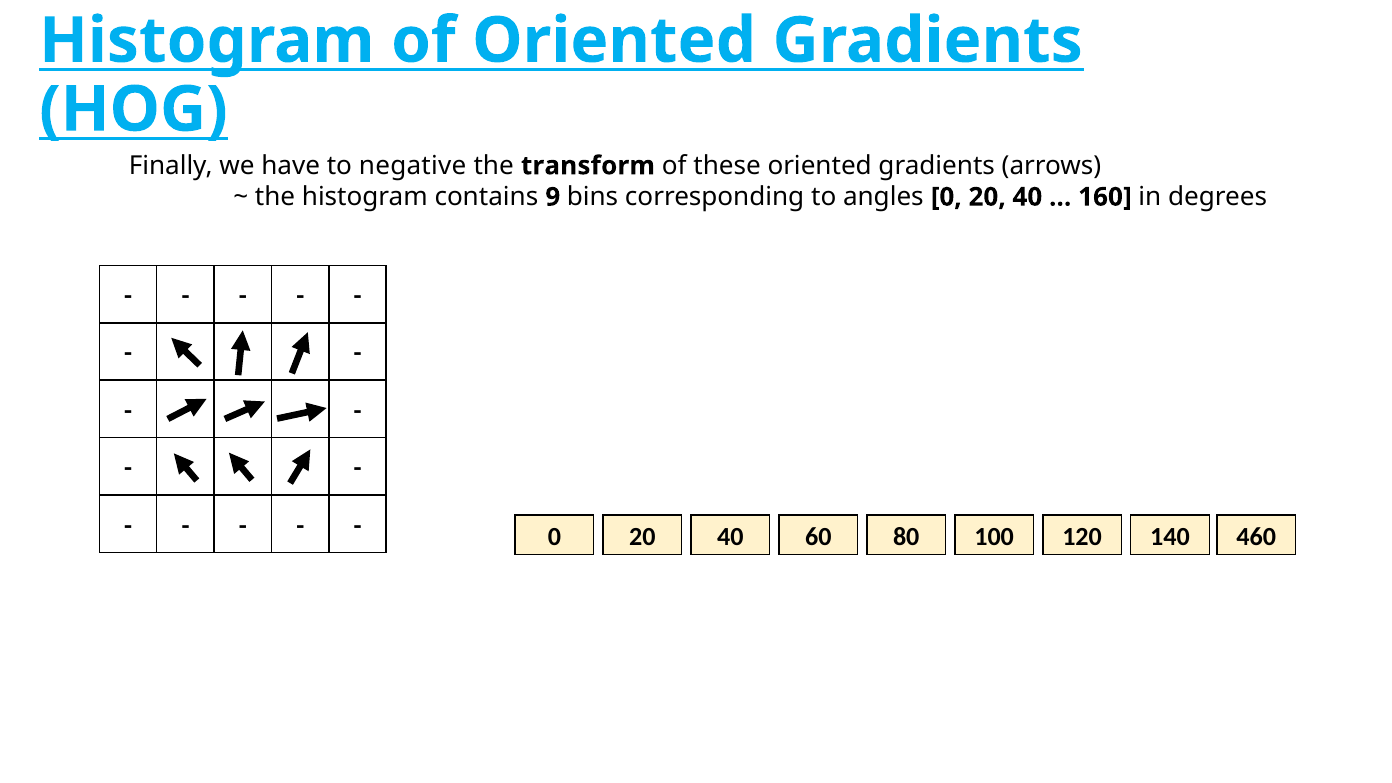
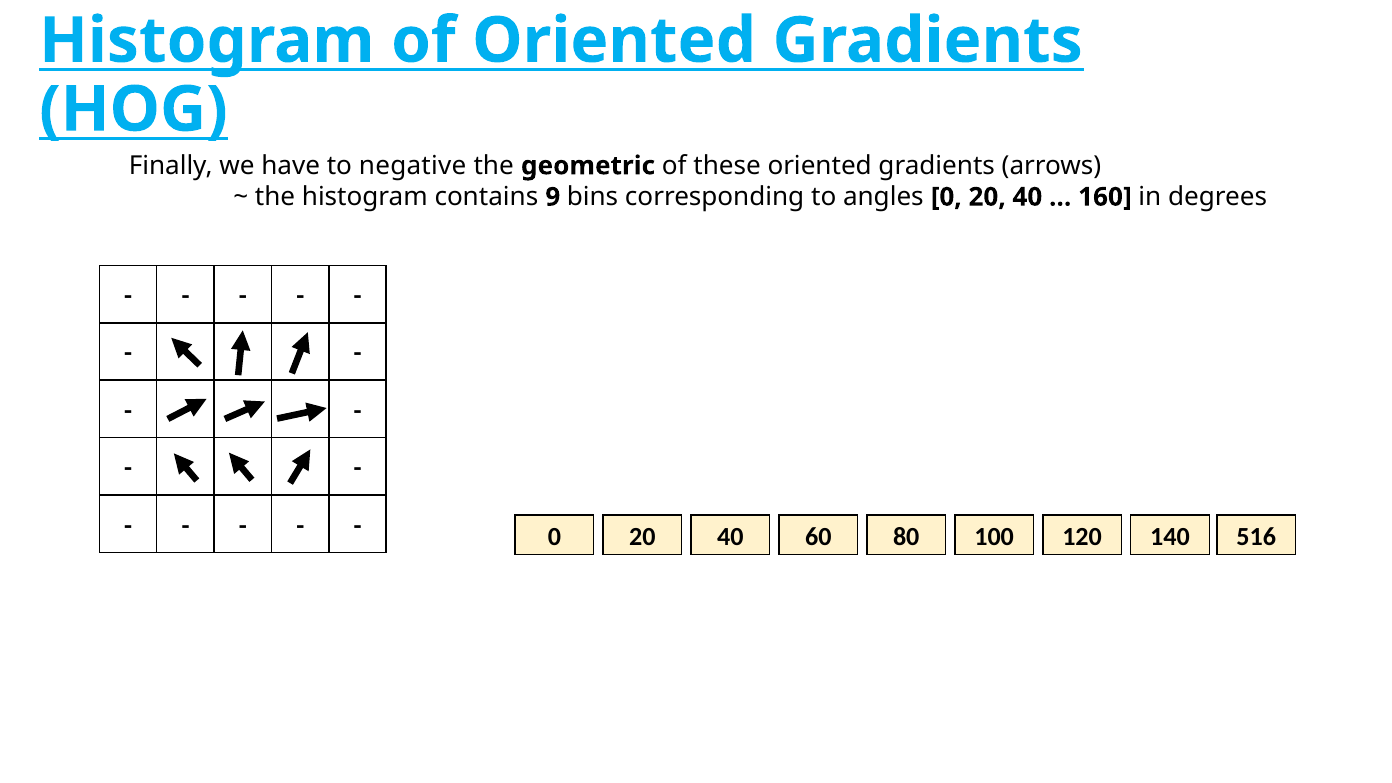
transform: transform -> geometric
460: 460 -> 516
